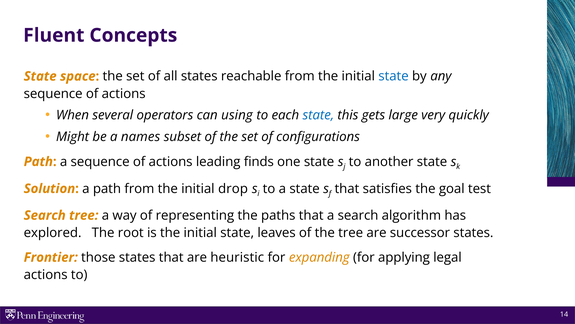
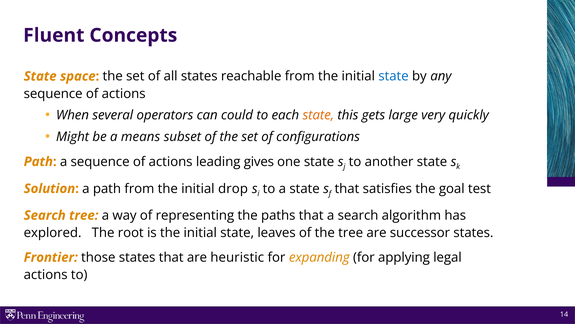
using: using -> could
state at (318, 115) colour: blue -> orange
names: names -> means
finds: finds -> gives
